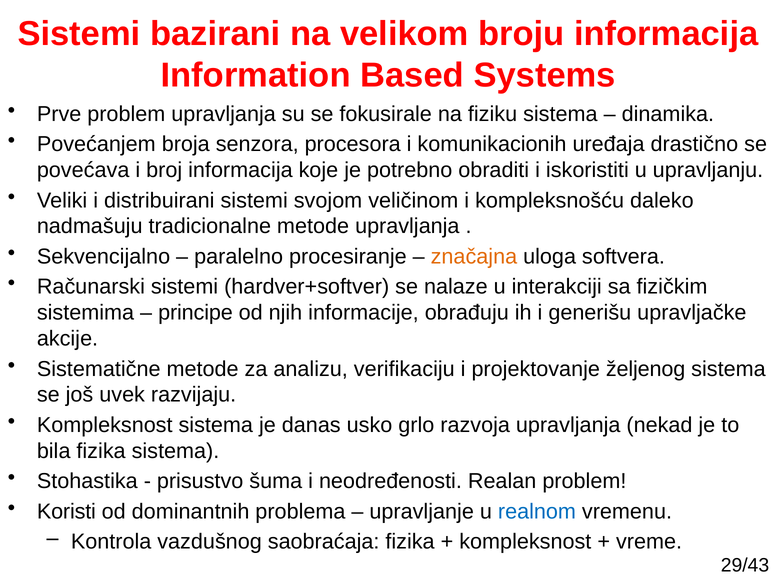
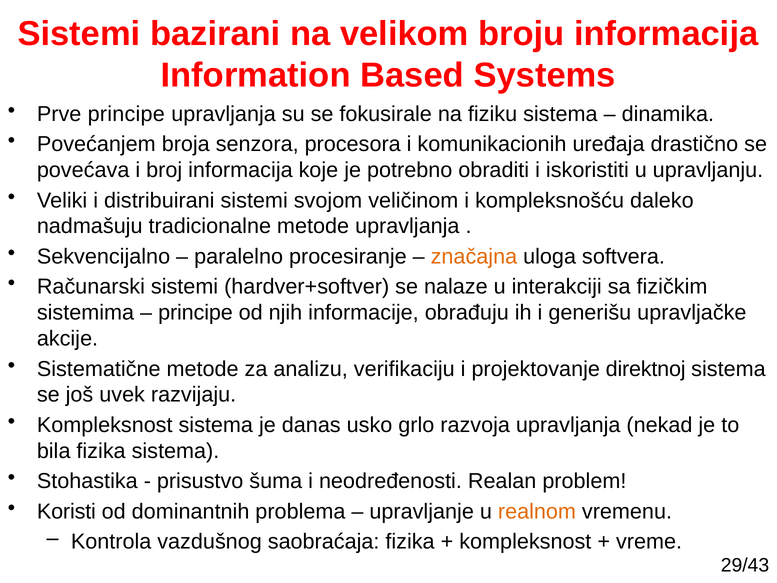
Prve problem: problem -> principe
željenog: željenog -> direktnoj
realnom colour: blue -> orange
